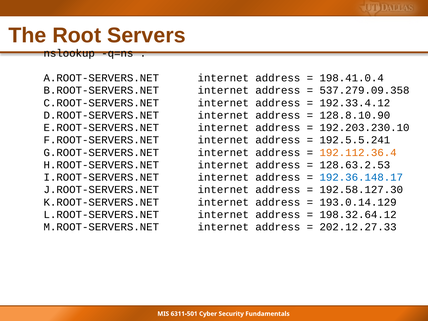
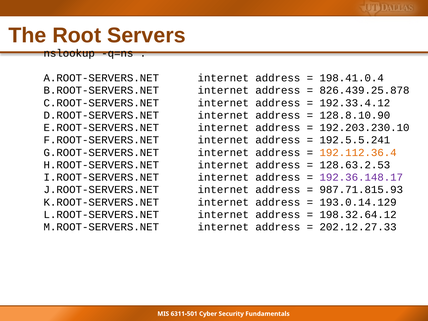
537.279.09.358: 537.279.09.358 -> 826.439.25.878
192.36.148.17 colour: blue -> purple
192.58.127.30: 192.58.127.30 -> 987.71.815.93
